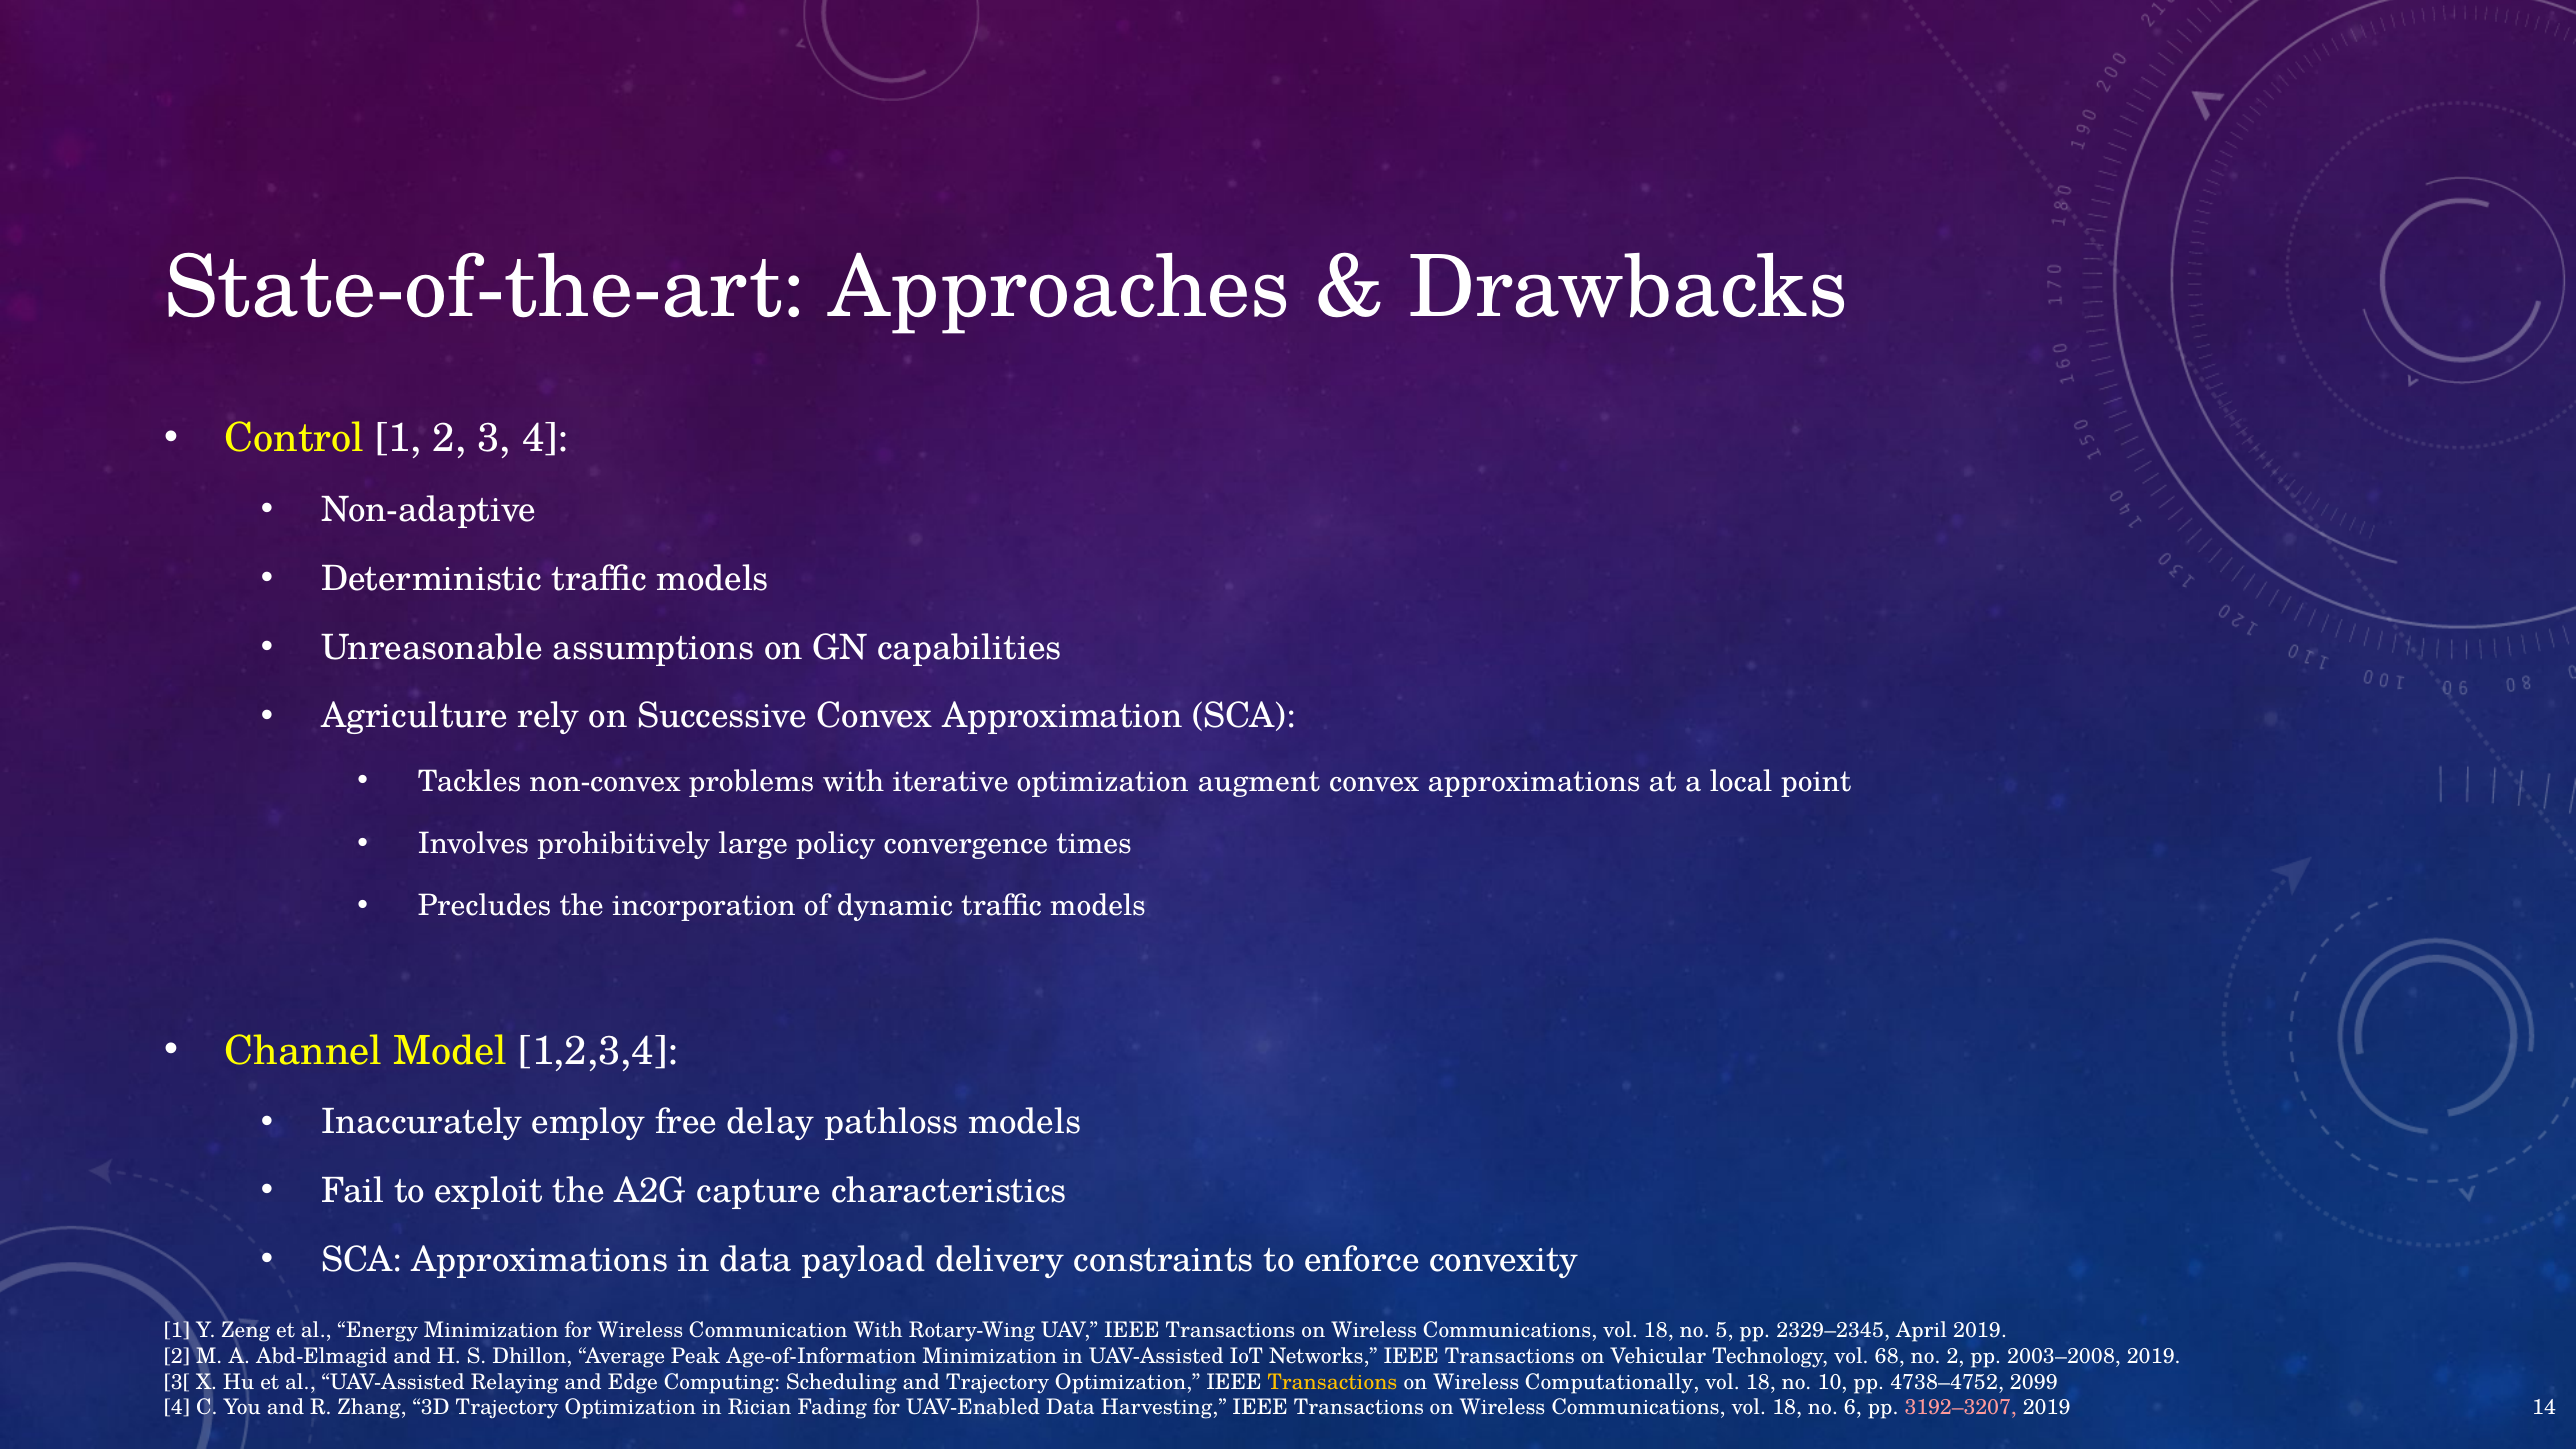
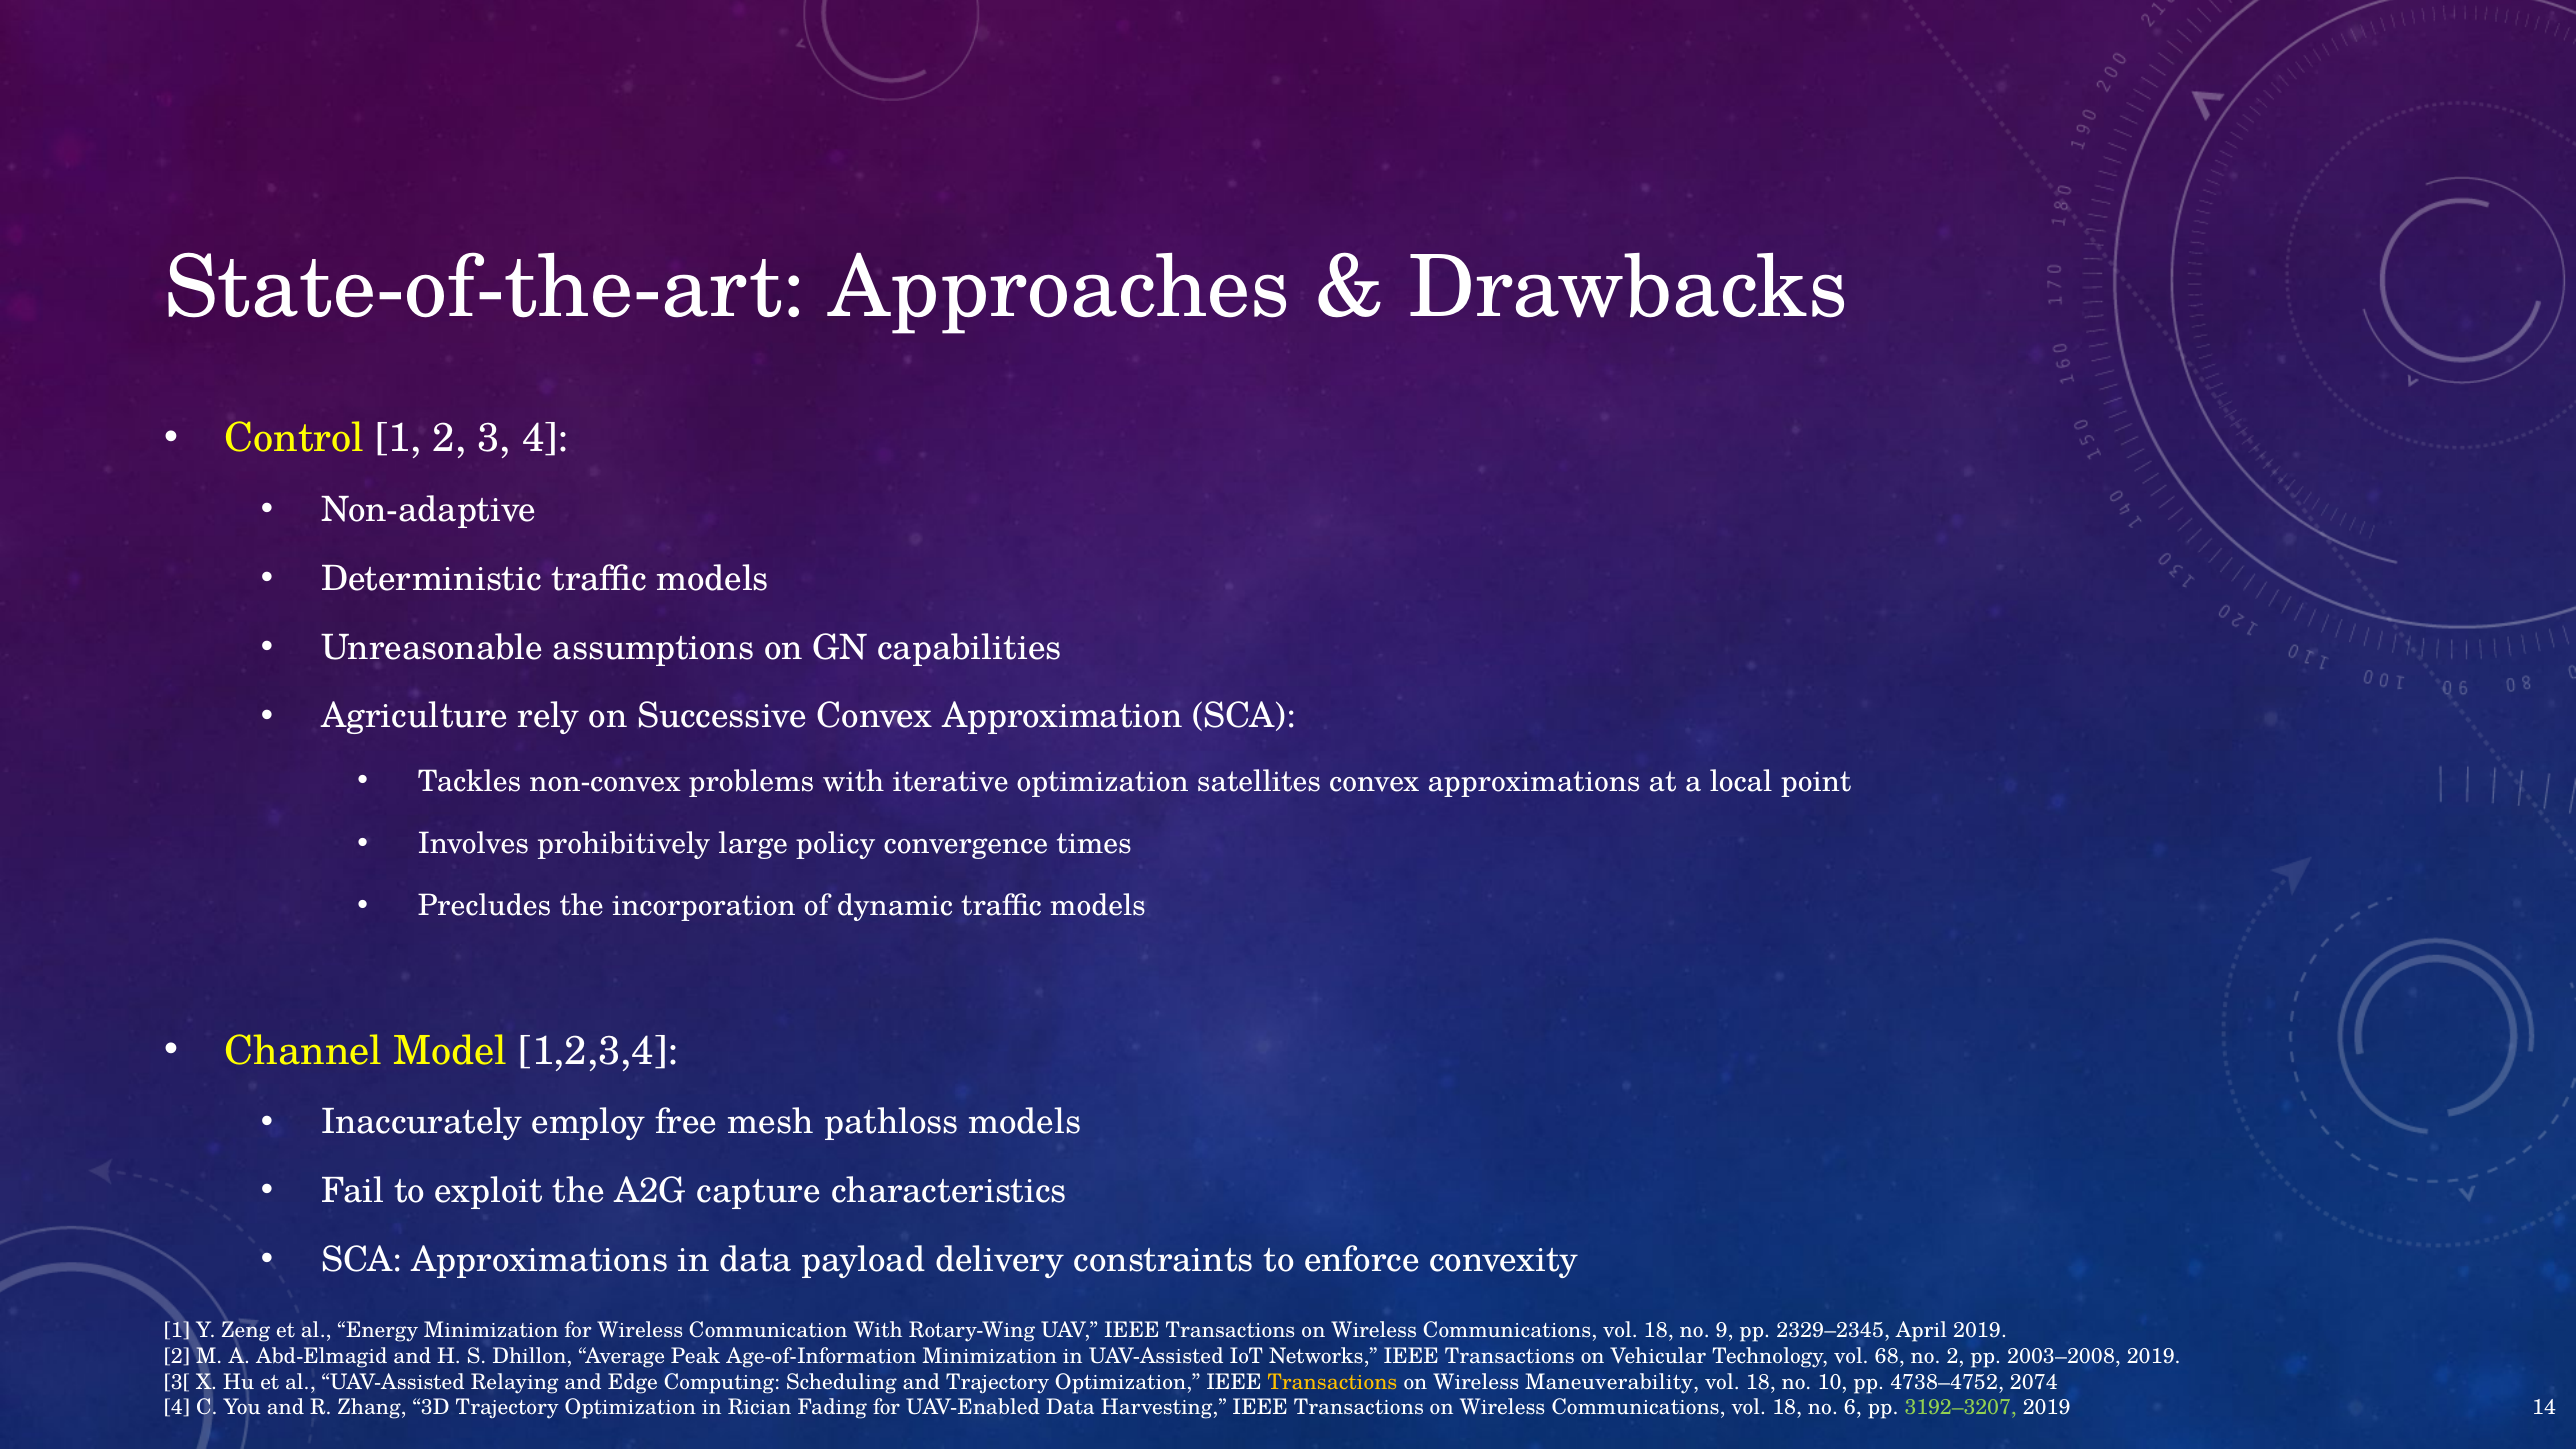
augment: augment -> satellites
delay: delay -> mesh
5: 5 -> 9
Computationally: Computationally -> Maneuverability
2099: 2099 -> 2074
3192–3207 colour: pink -> light green
